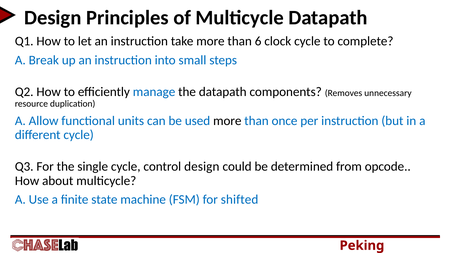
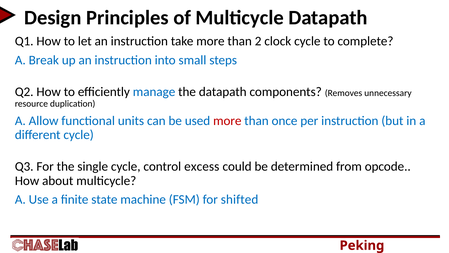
6: 6 -> 2
more at (227, 120) colour: black -> red
control design: design -> excess
